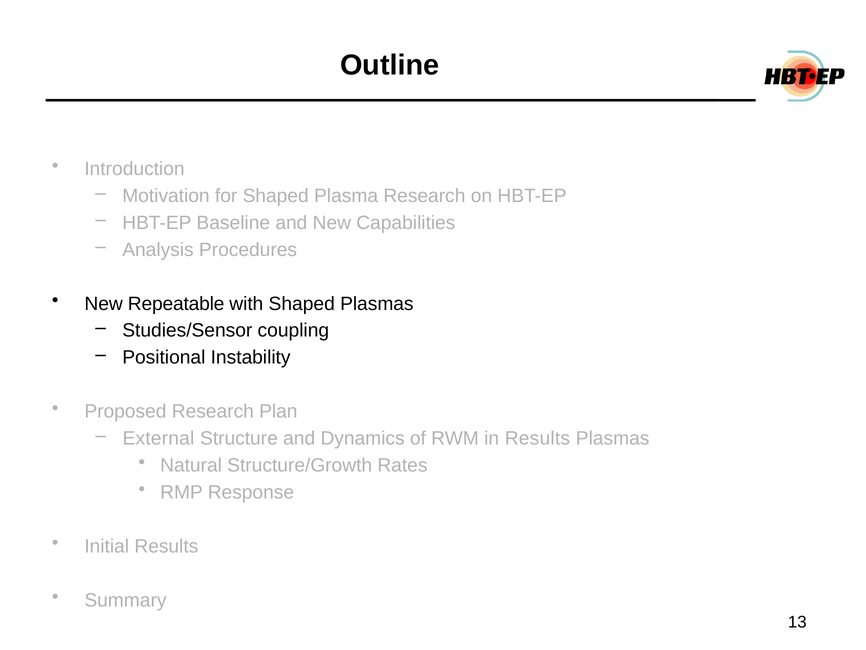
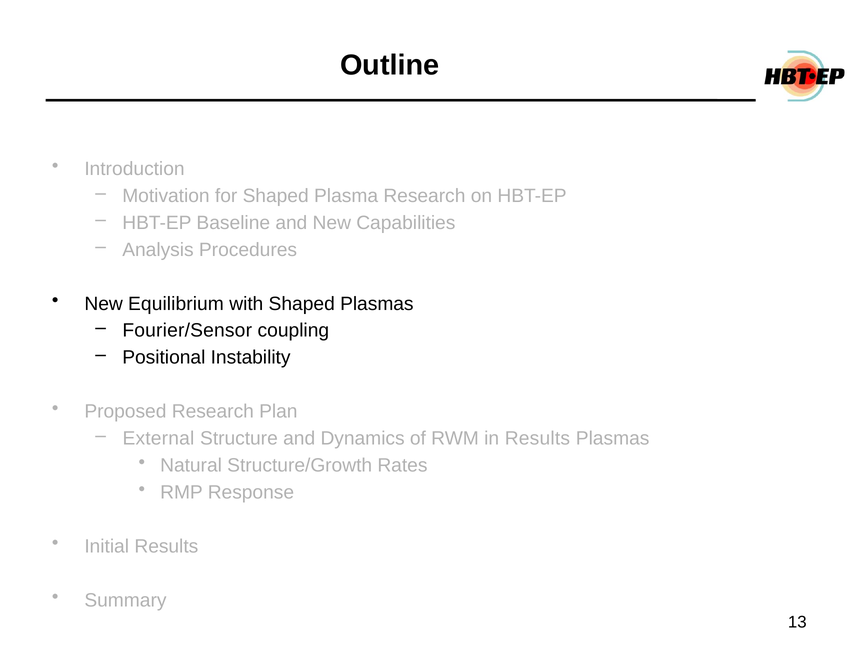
Repeatable: Repeatable -> Equilibrium
Studies/Sensor: Studies/Sensor -> Fourier/Sensor
